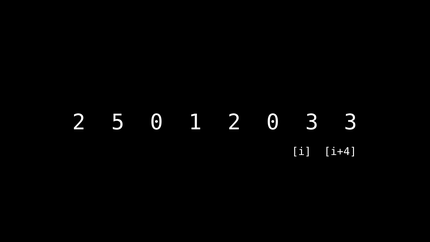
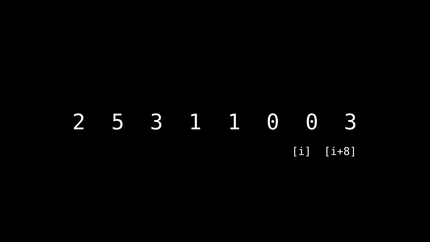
5 0: 0 -> 3
1 2: 2 -> 1
0 3: 3 -> 0
i+4: i+4 -> i+8
